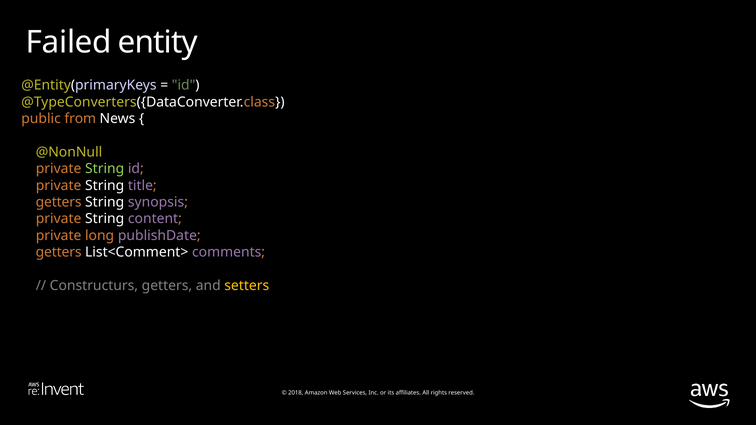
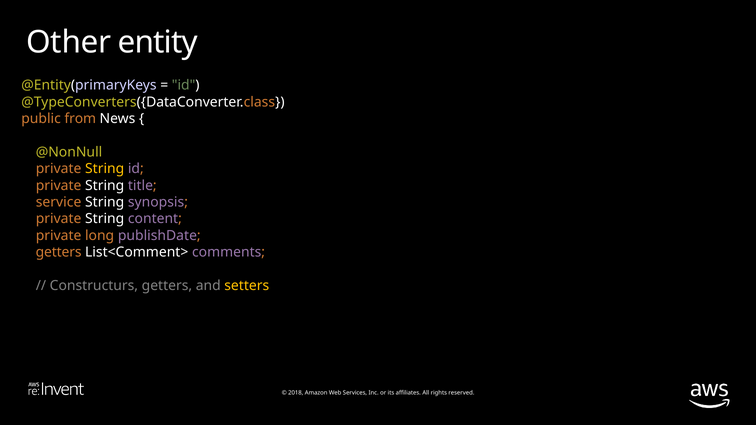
Failed: Failed -> Other
String at (105, 169) colour: light green -> yellow
getters at (59, 202): getters -> service
